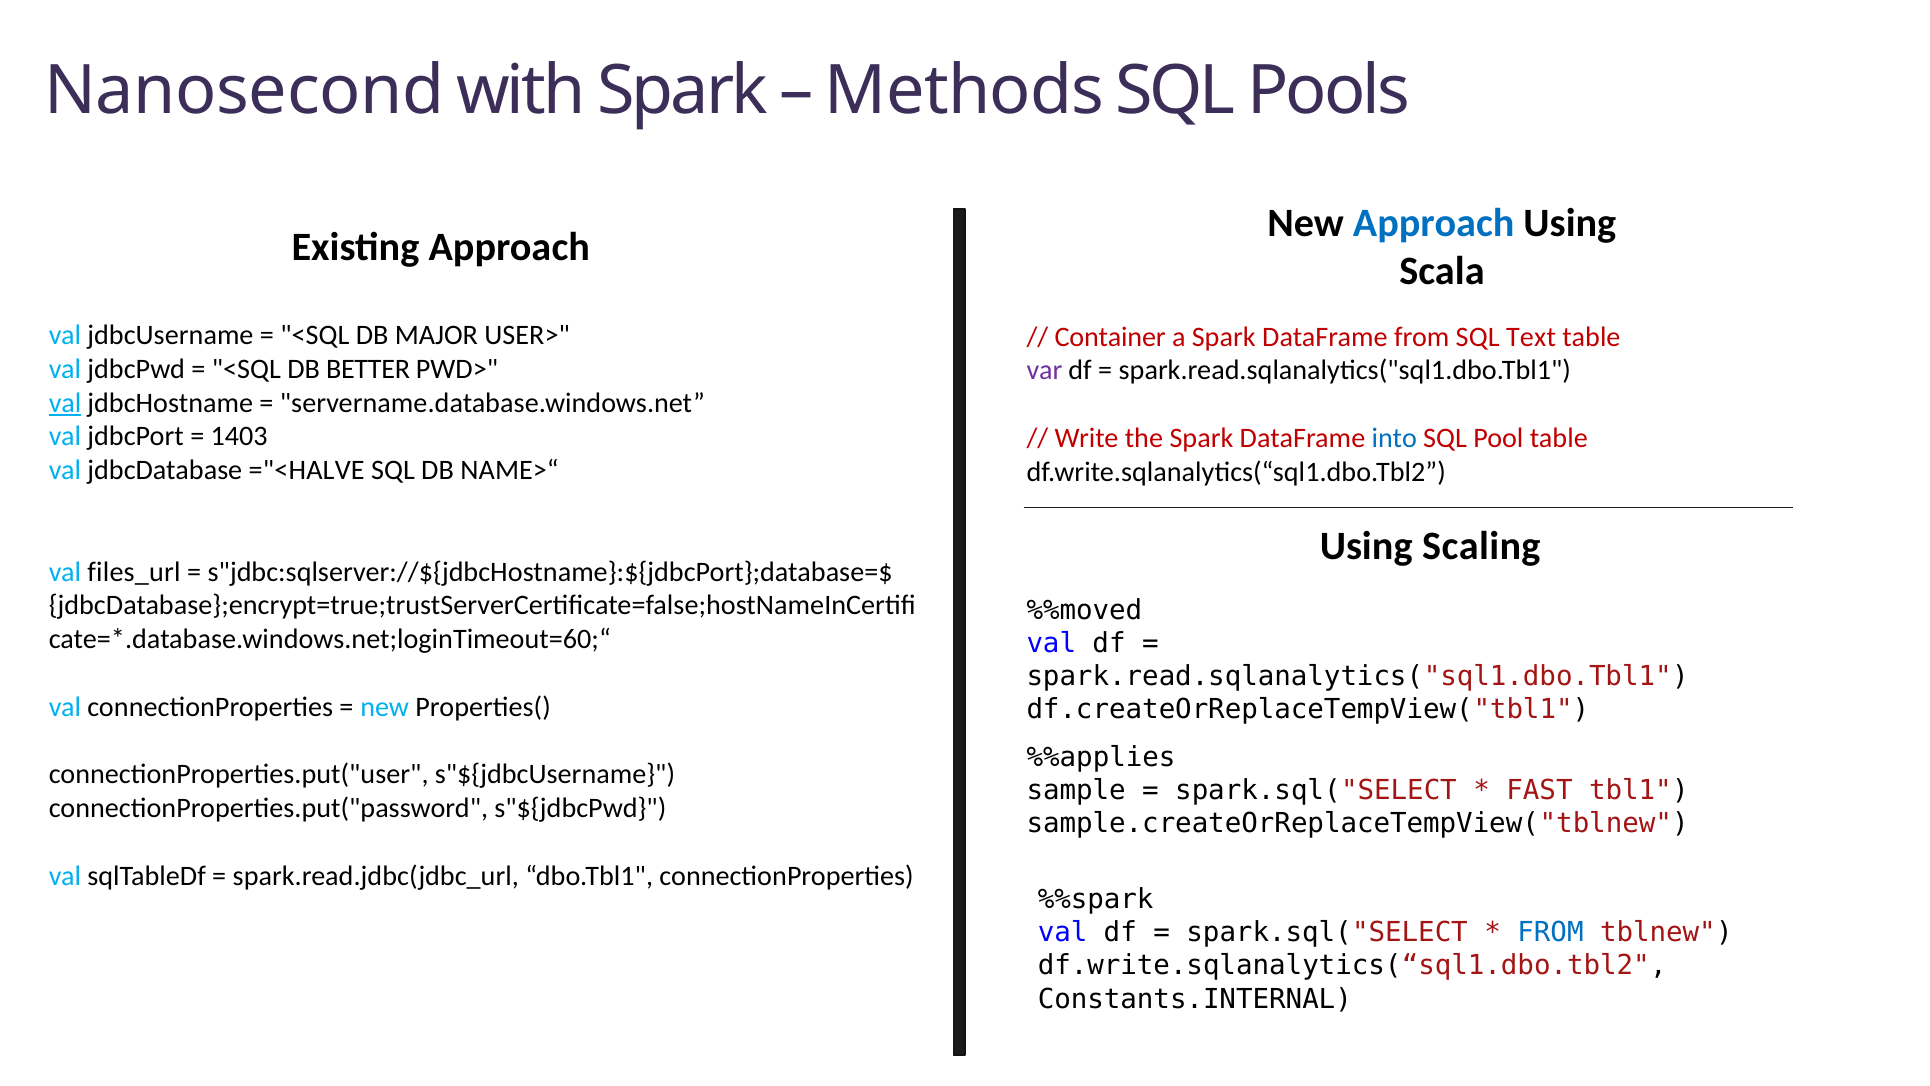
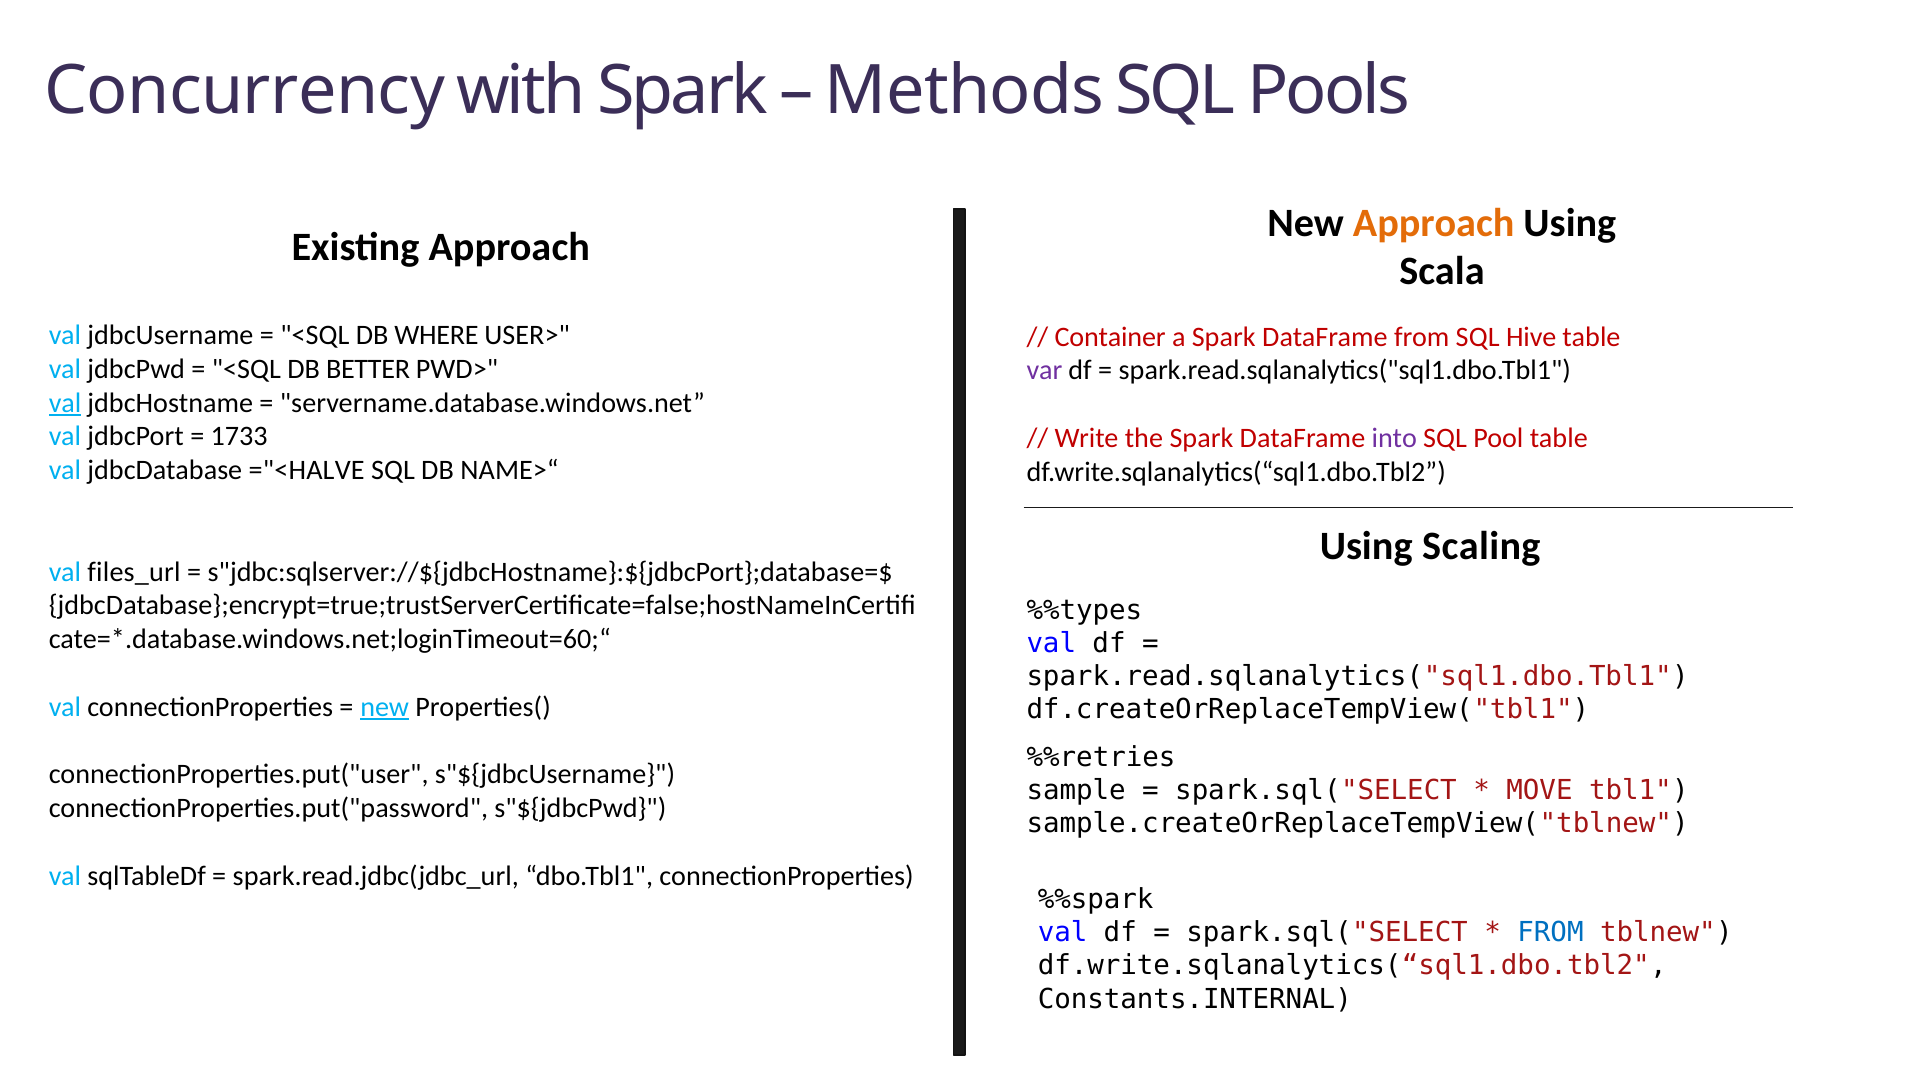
Nanosecond: Nanosecond -> Concurrency
Approach at (1434, 223) colour: blue -> orange
MAJOR: MAJOR -> WHERE
Text: Text -> Hive
1403: 1403 -> 1733
into colour: blue -> purple
%%moved: %%moved -> %%types
new at (385, 707) underline: none -> present
%%applies: %%applies -> %%retries
FAST: FAST -> MOVE
